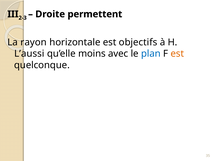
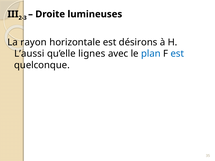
permettent: permettent -> lumineuses
objectifs: objectifs -> désirons
moins: moins -> lignes
est at (177, 54) colour: orange -> blue
